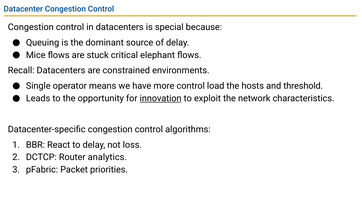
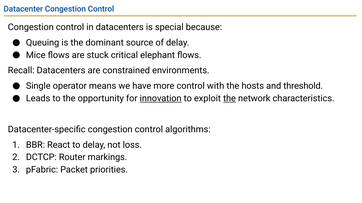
load: load -> with
the at (229, 99) underline: none -> present
analytics: analytics -> markings
